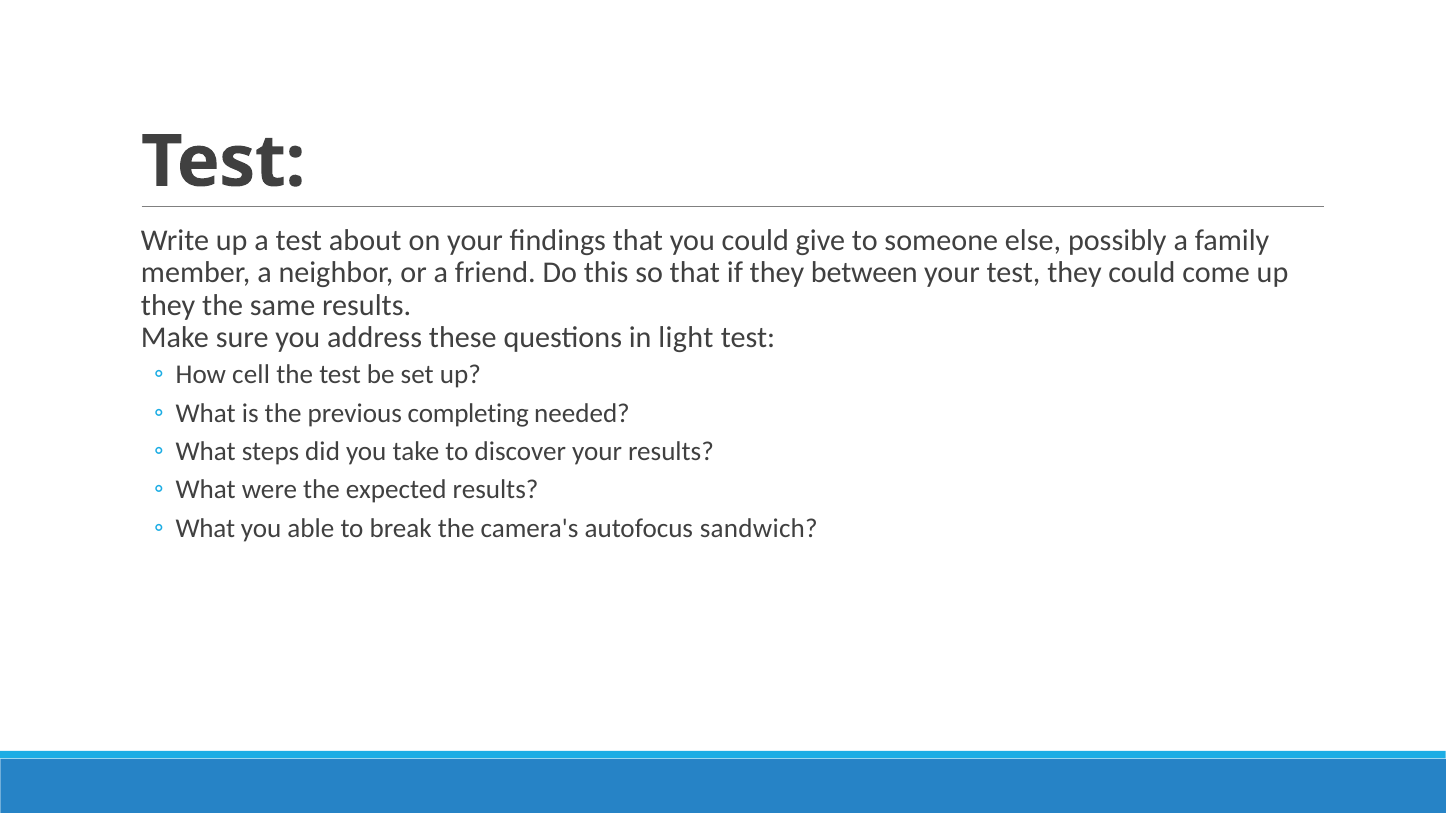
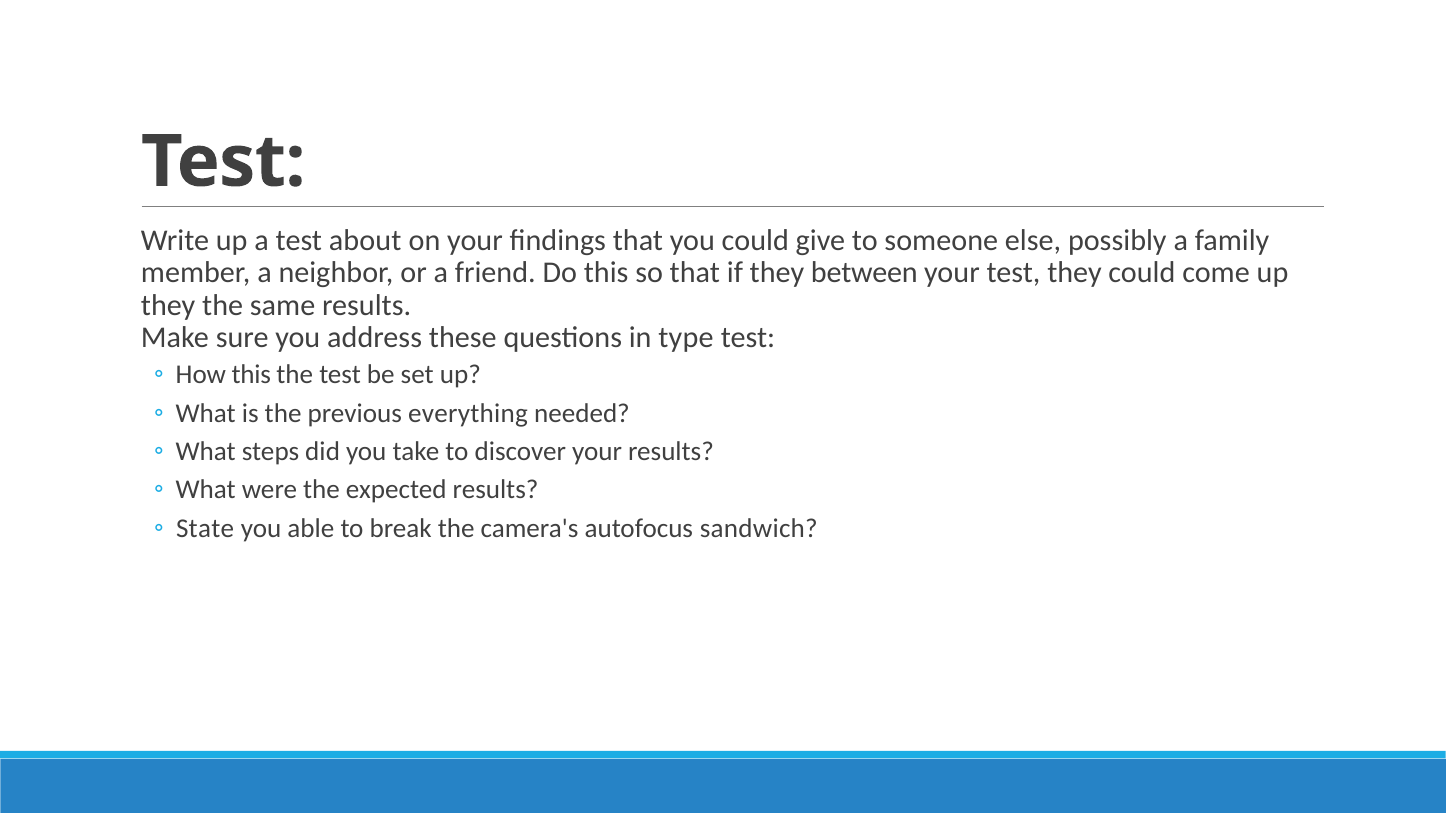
light: light -> type
How cell: cell -> this
completing: completing -> everything
What at (205, 529): What -> State
